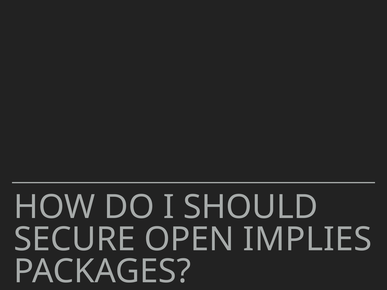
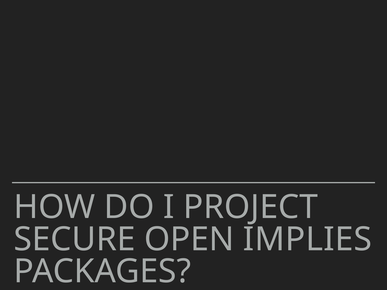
SHOULD: SHOULD -> PROJECT
